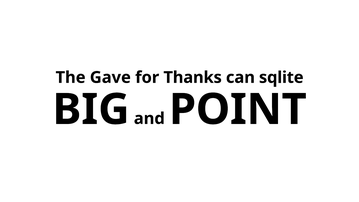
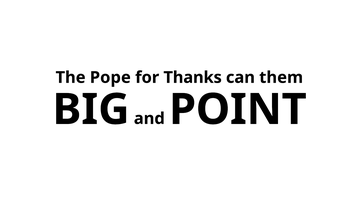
Gave: Gave -> Pope
sqlite: sqlite -> them
